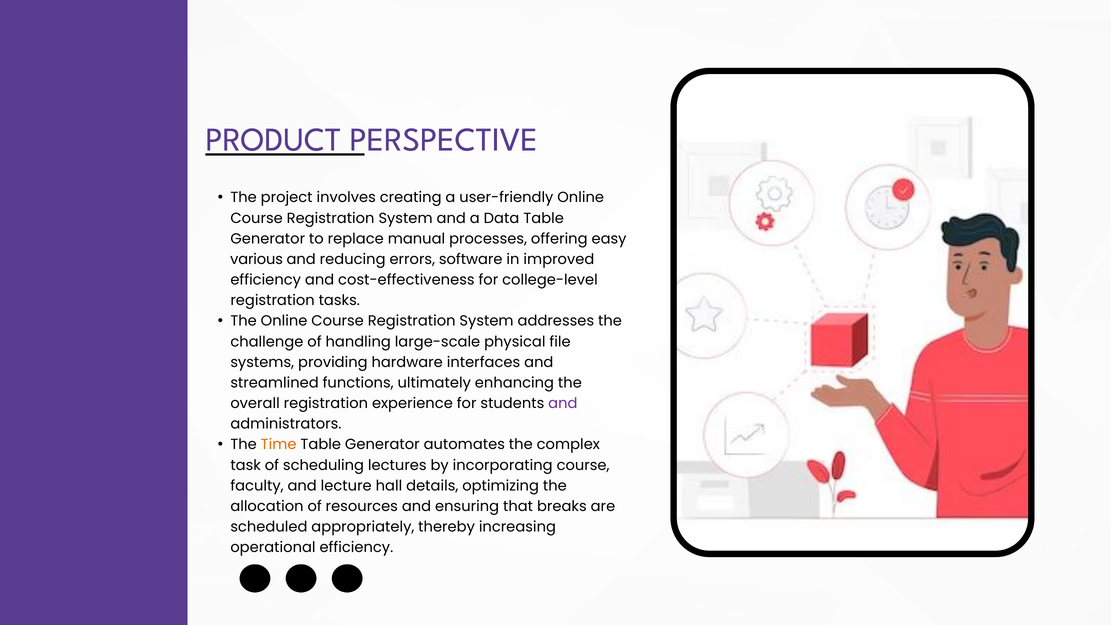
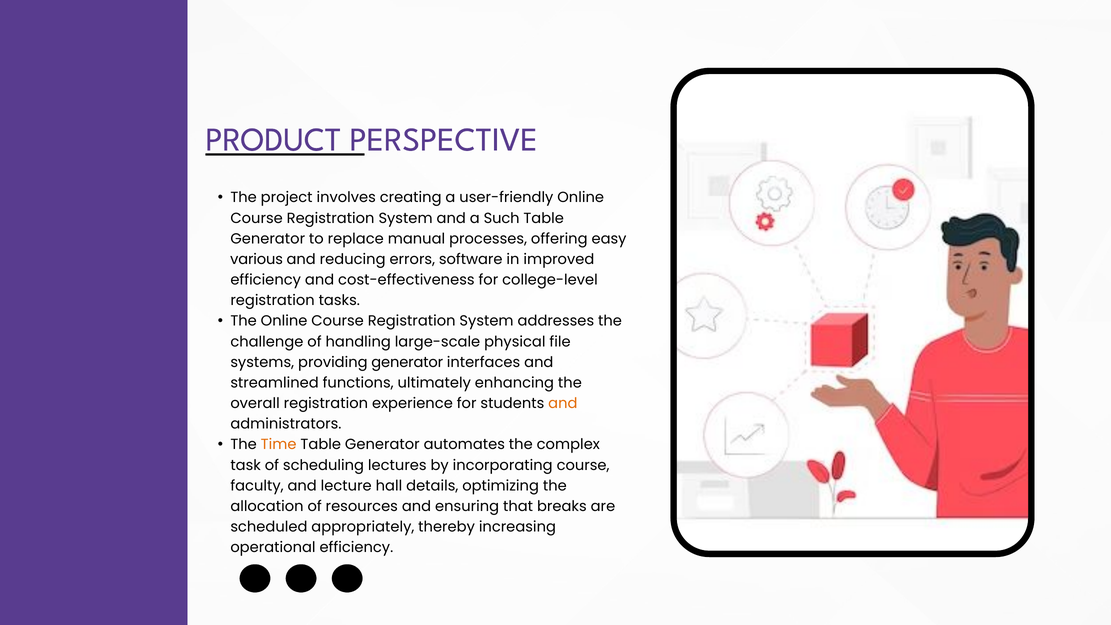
Data: Data -> Such
providing hardware: hardware -> generator
and at (563, 403) colour: purple -> orange
